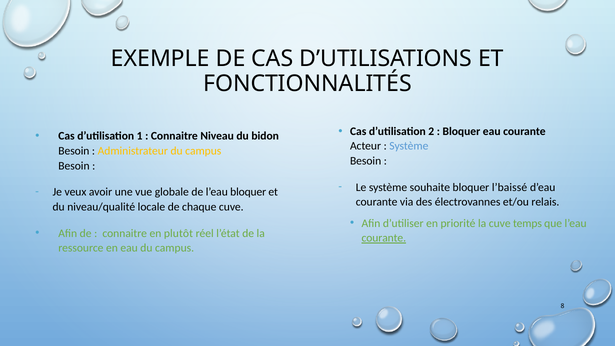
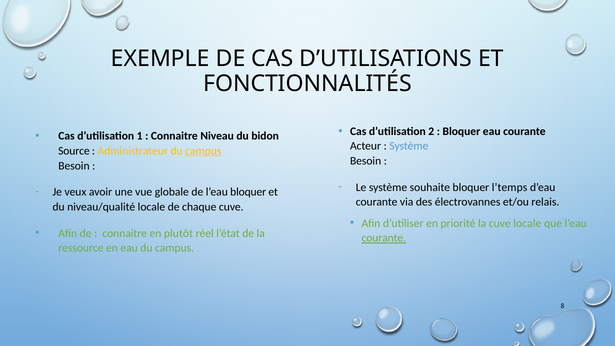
Besoin at (74, 151): Besoin -> Source
campus at (203, 151) underline: none -> present
l’baissé: l’baissé -> l’temps
cuve temps: temps -> locale
